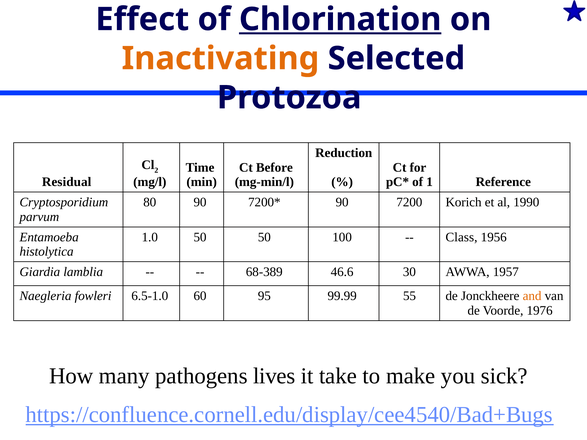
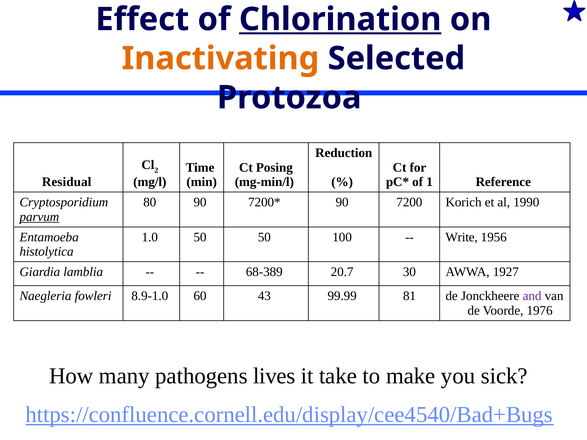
Before: Before -> Posing
parvum underline: none -> present
Class: Class -> Write
46.6: 46.6 -> 20.7
1957: 1957 -> 1927
6.5-1.0: 6.5-1.0 -> 8.9-1.0
95: 95 -> 43
55: 55 -> 81
and colour: orange -> purple
